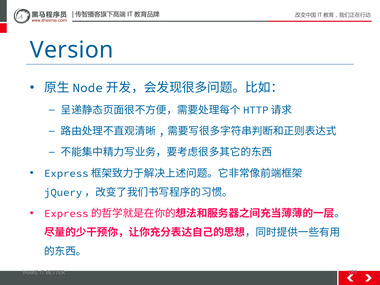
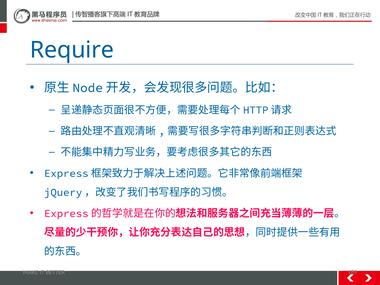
Version: Version -> Require
